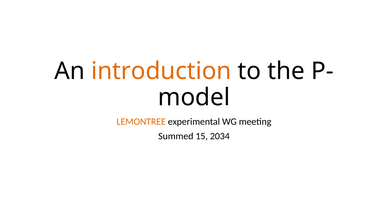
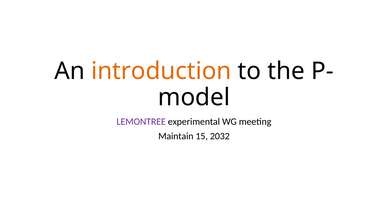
LEMONTREE colour: orange -> purple
Summed: Summed -> Maintain
2034: 2034 -> 2032
